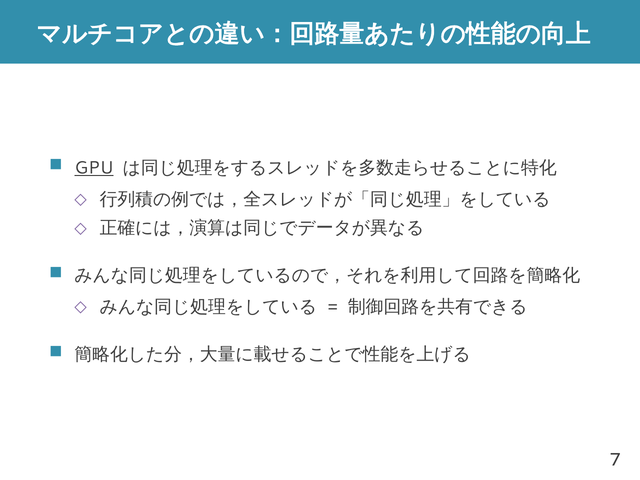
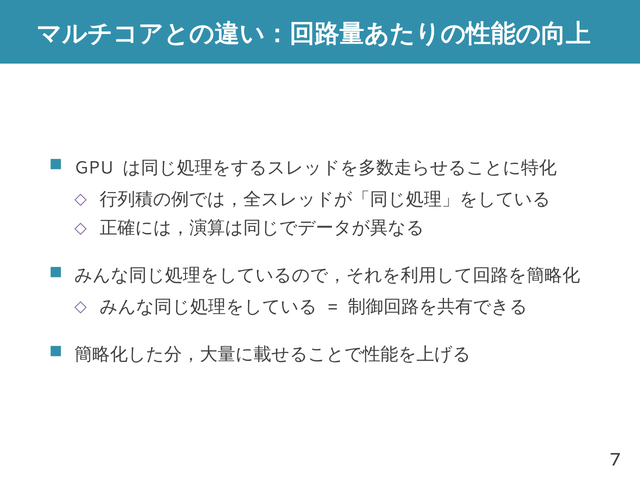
GPU underline: present -> none
